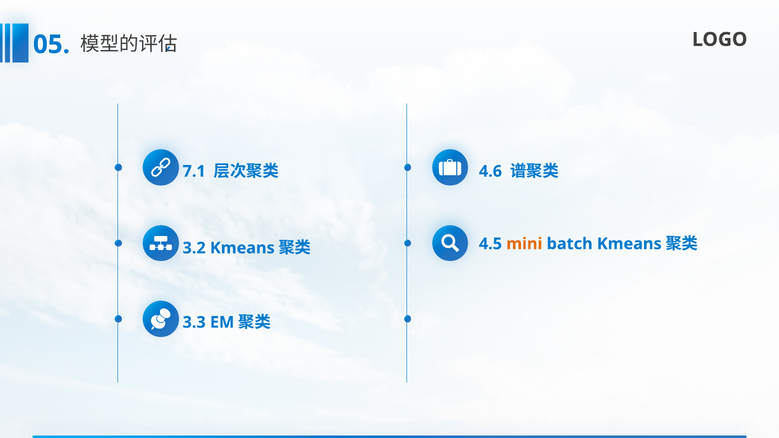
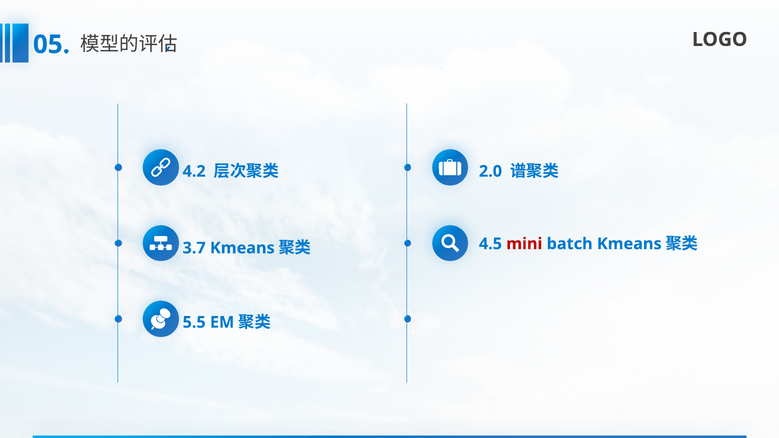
7.1: 7.1 -> 4.2
4.6: 4.6 -> 2.0
3.2: 3.2 -> 3.7
mini colour: orange -> red
3.3: 3.3 -> 5.5
